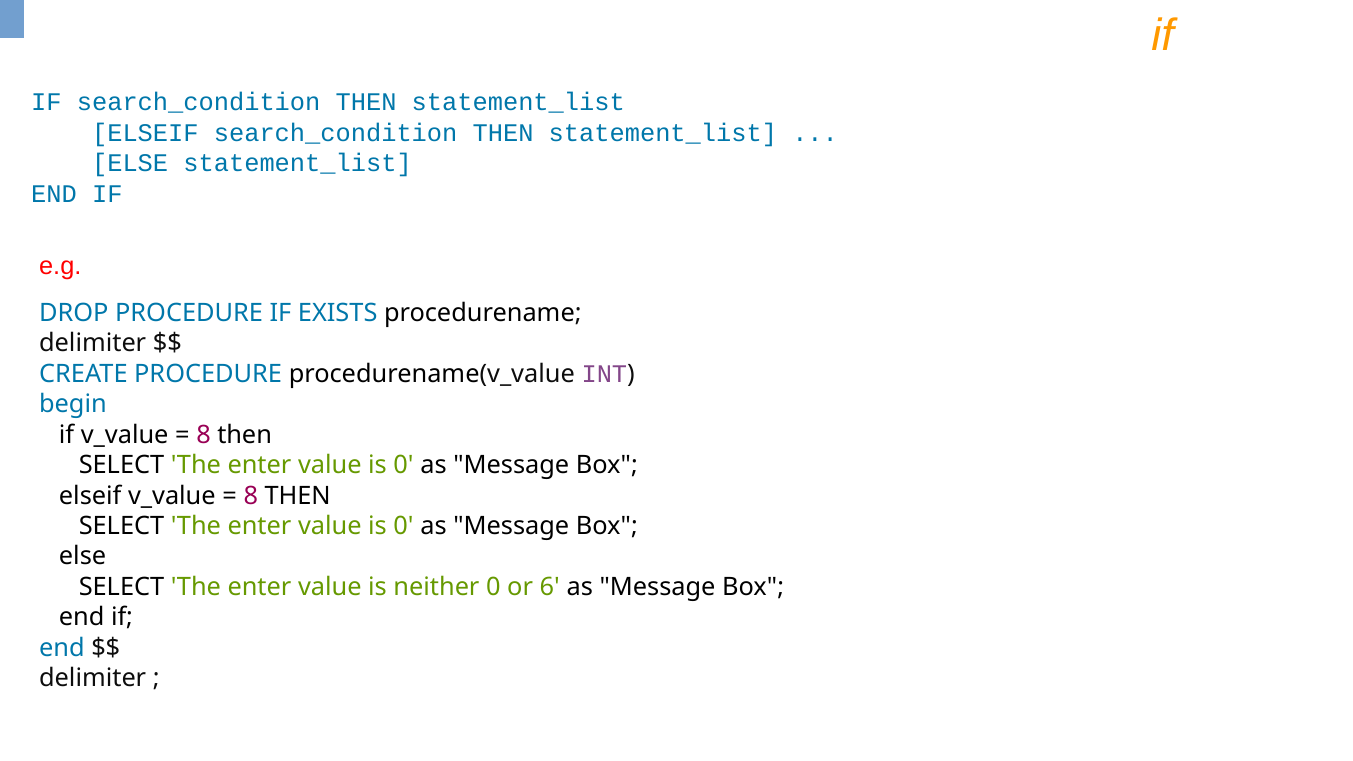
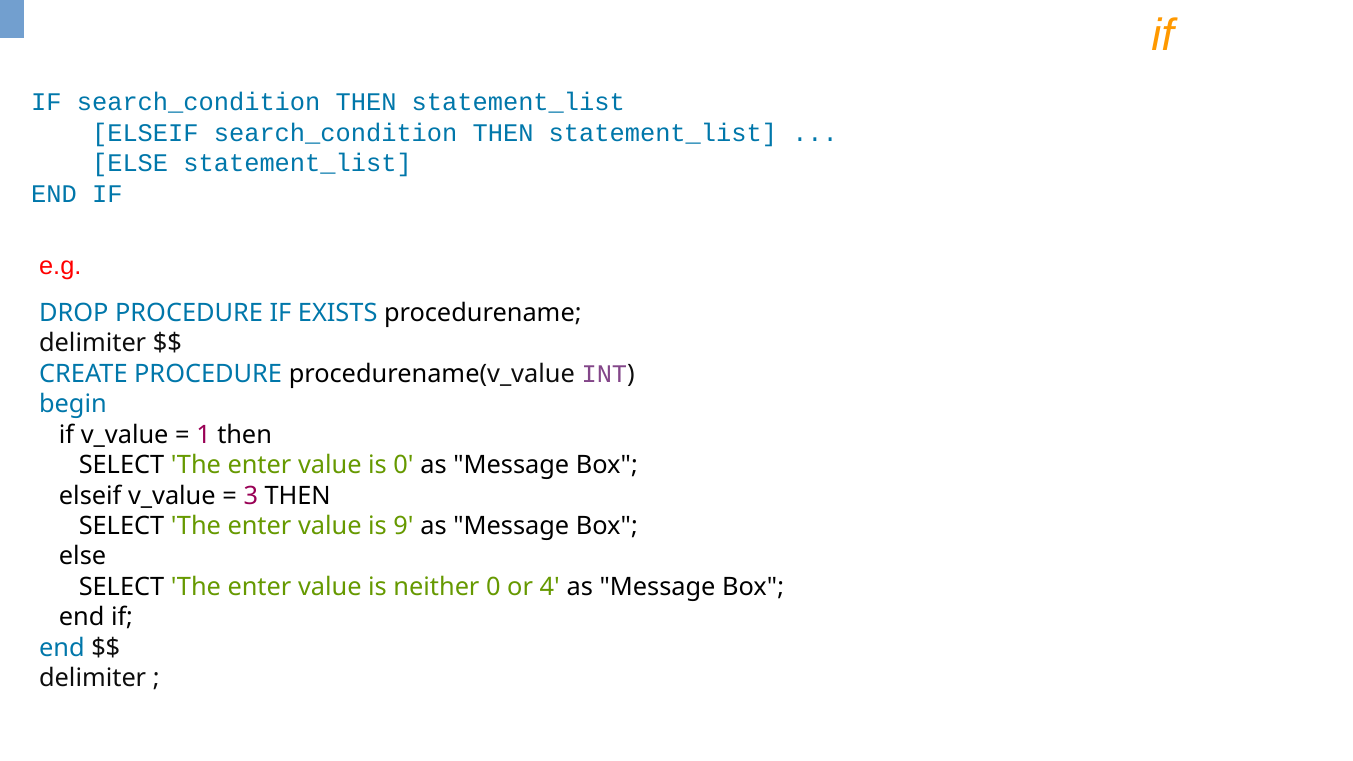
8 at (204, 435): 8 -> 1
8 at (251, 496): 8 -> 3
0 at (404, 526): 0 -> 9
6: 6 -> 4
